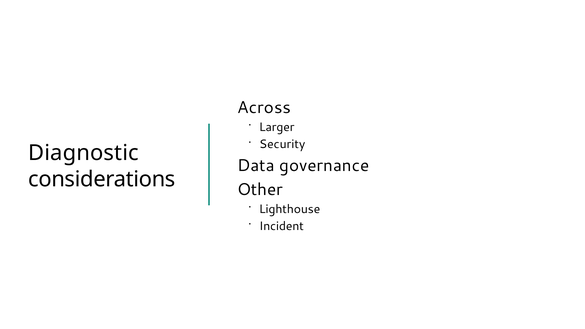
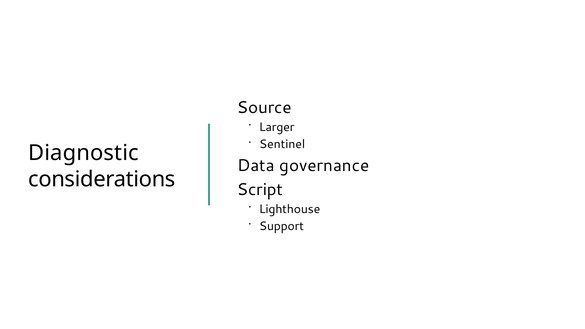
Across: Across -> Source
Security: Security -> Sentinel
Other: Other -> Script
Incident: Incident -> Support
